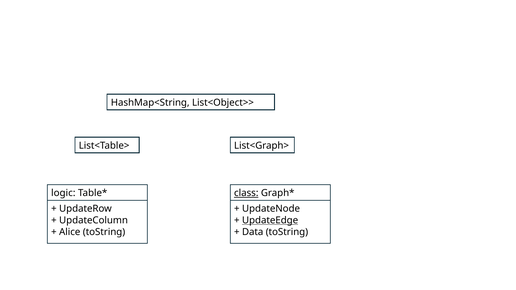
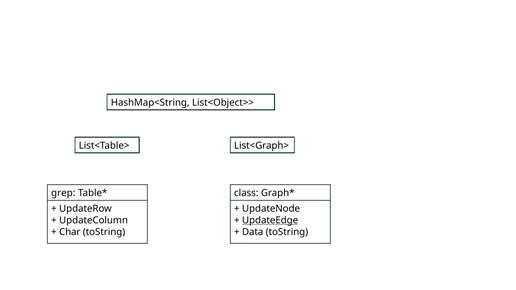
logic: logic -> grep
class underline: present -> none
Alice: Alice -> Char
